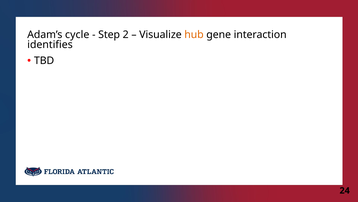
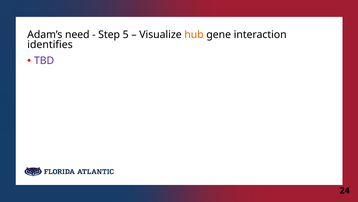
cycle: cycle -> need
2: 2 -> 5
TBD colour: black -> purple
